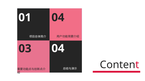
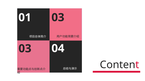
01 04: 04 -> 03
